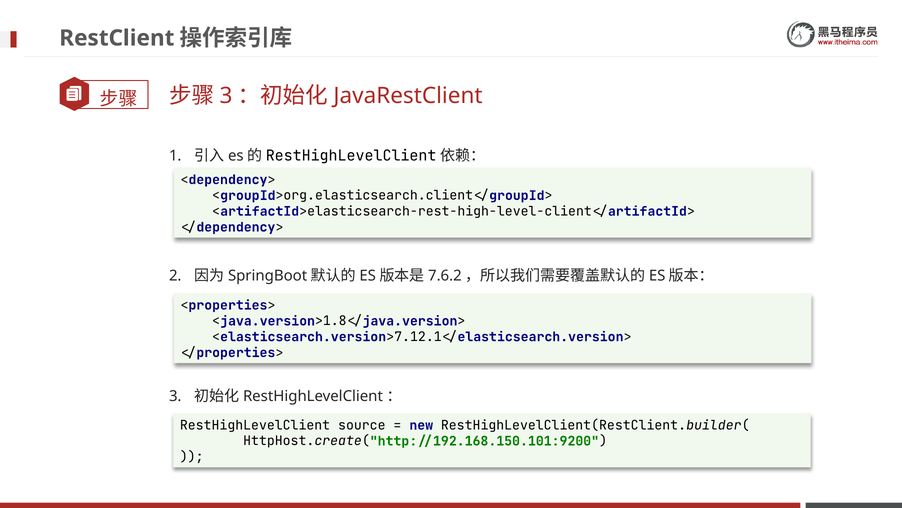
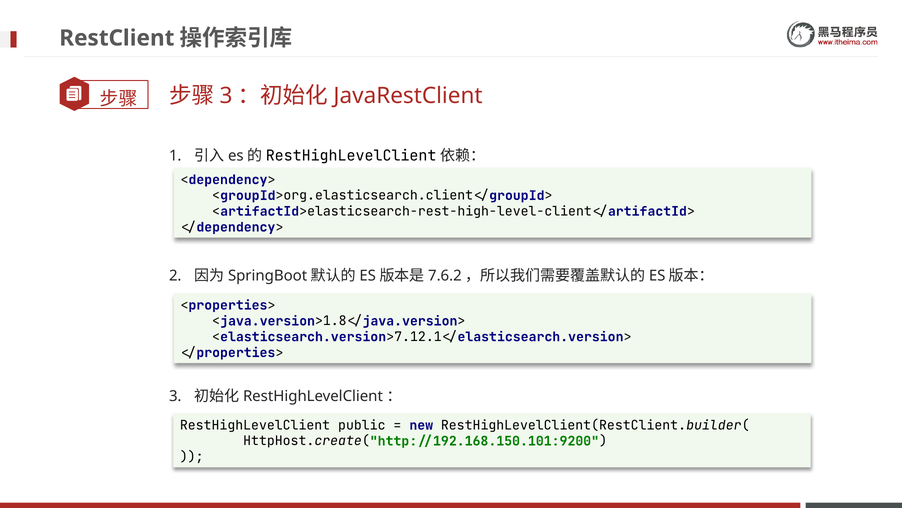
source: source -> public
